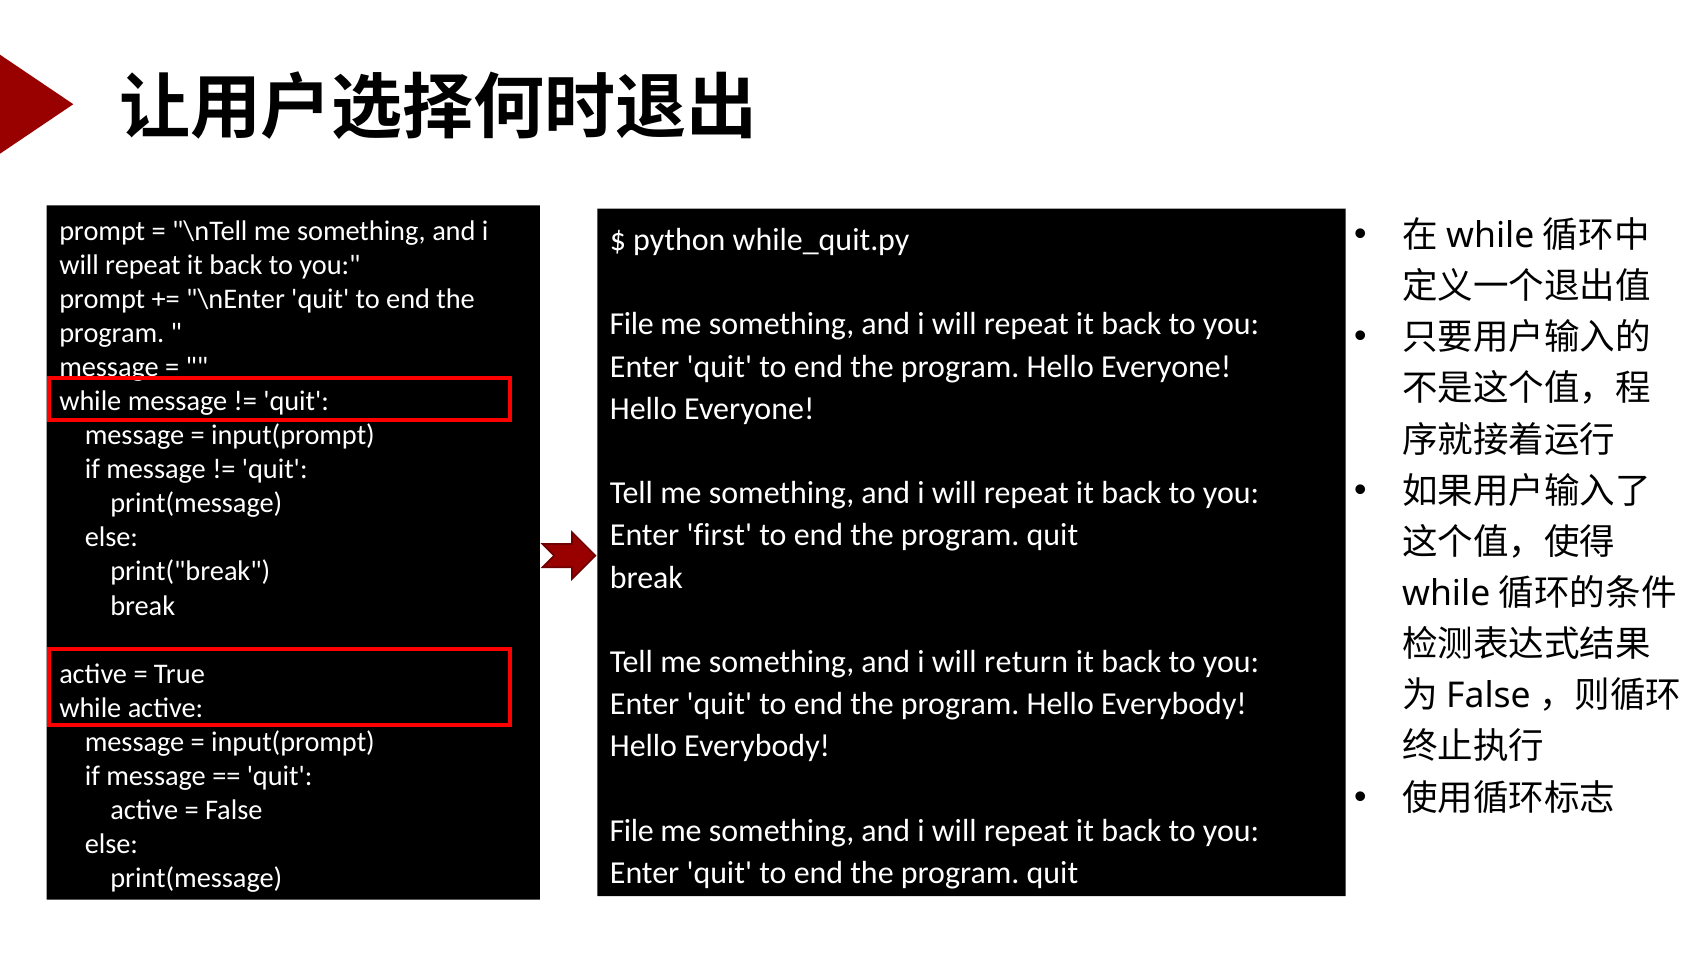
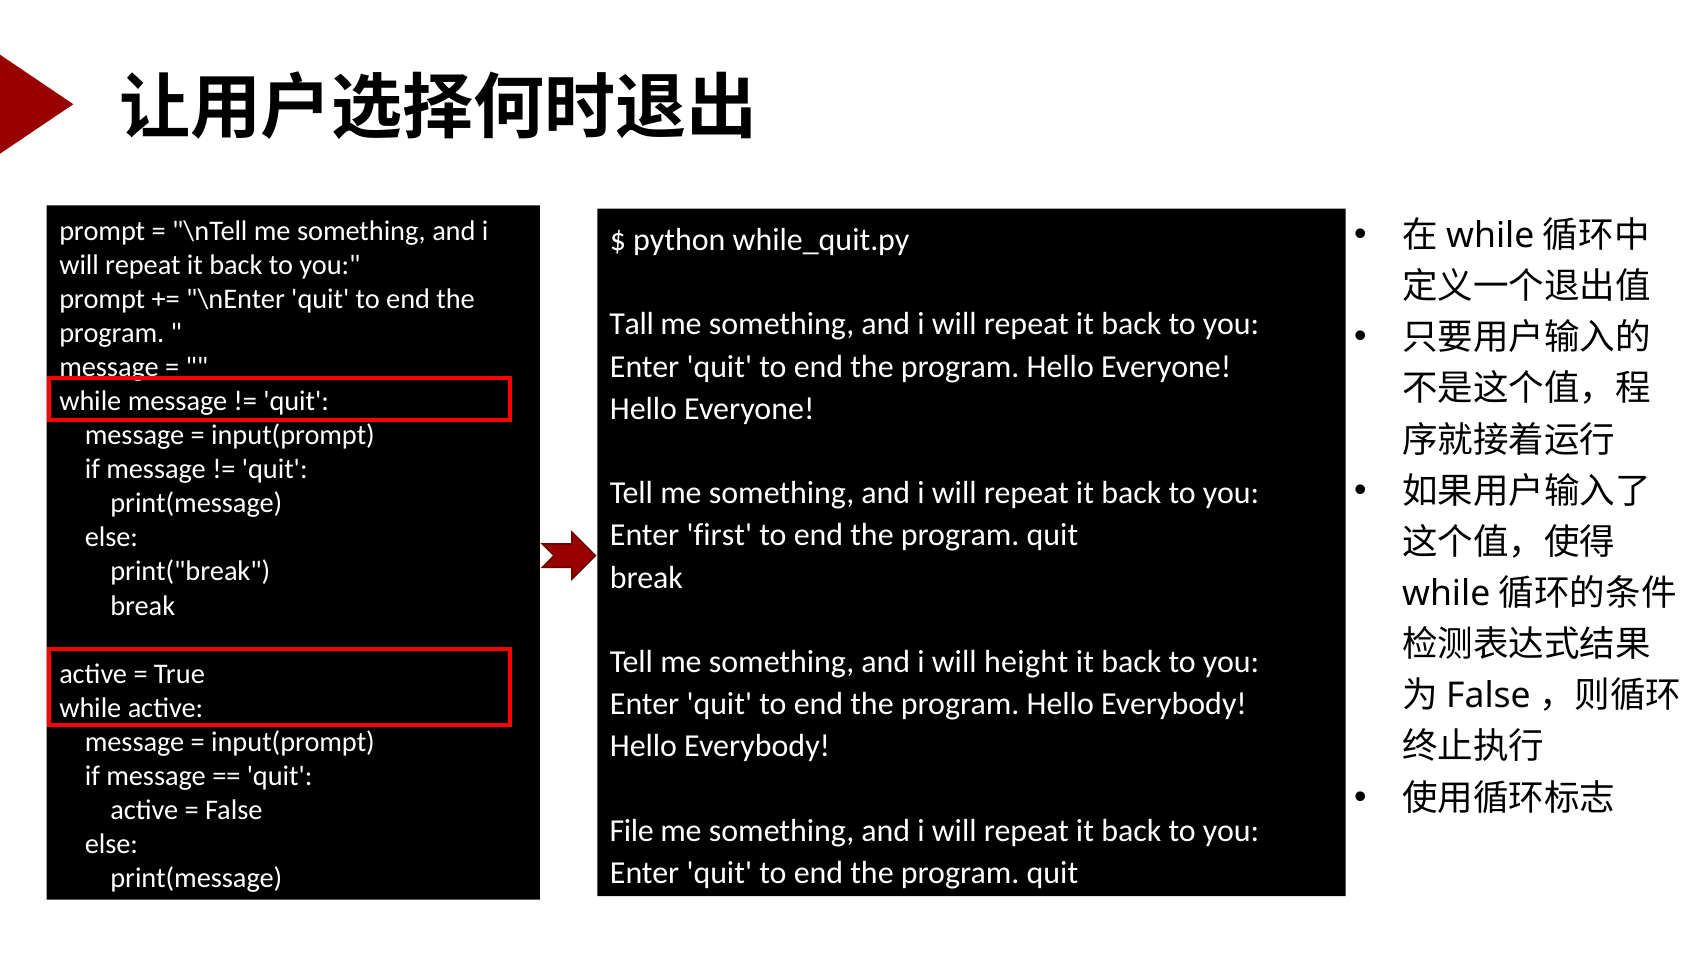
File at (632, 324): File -> Tall
return: return -> height
